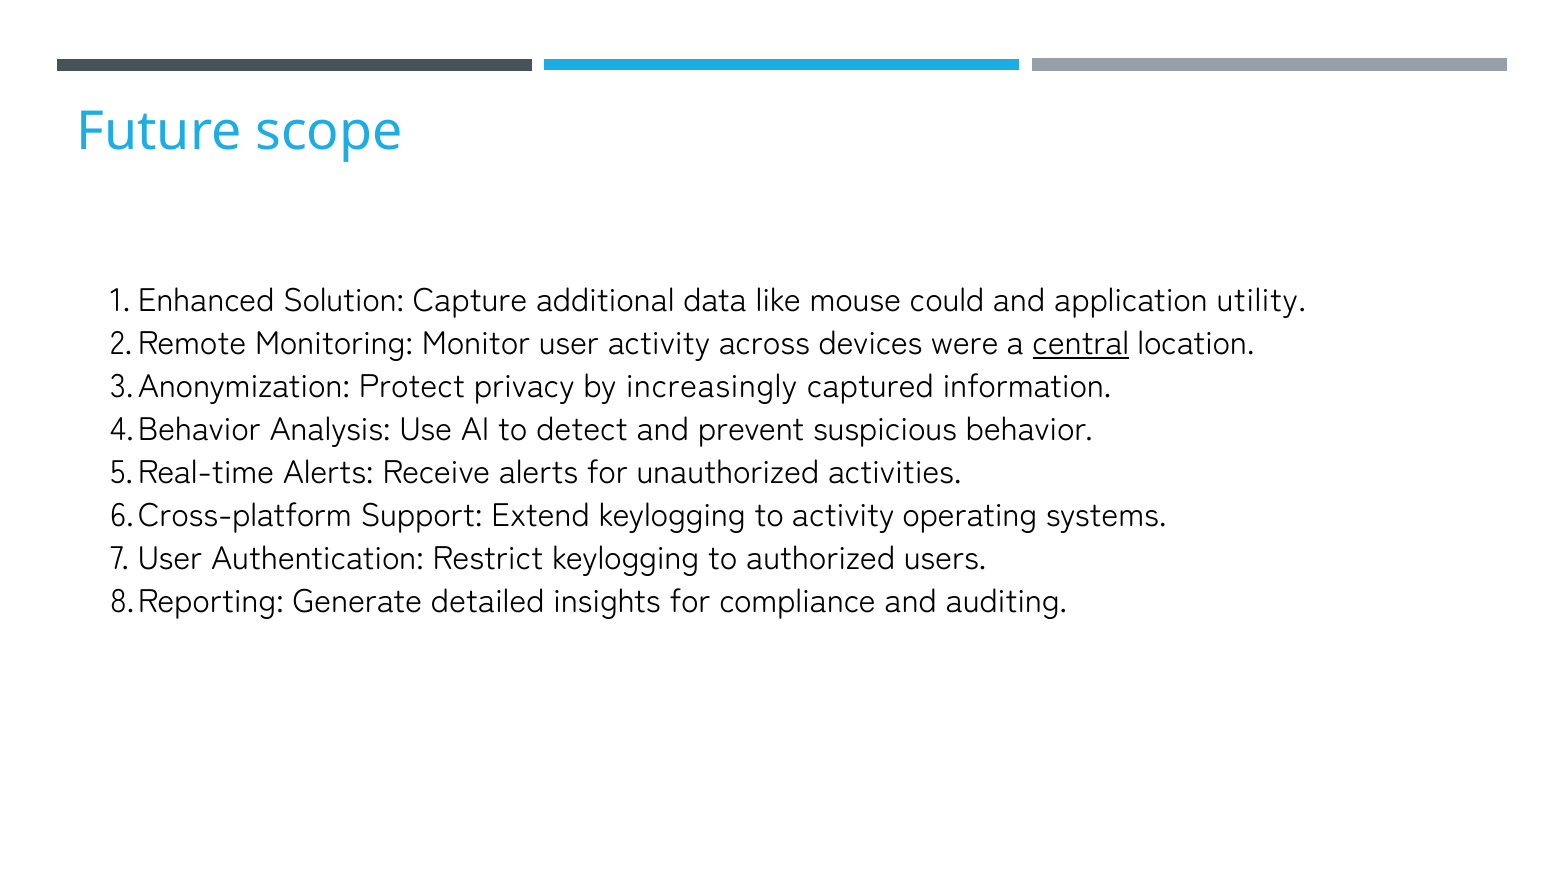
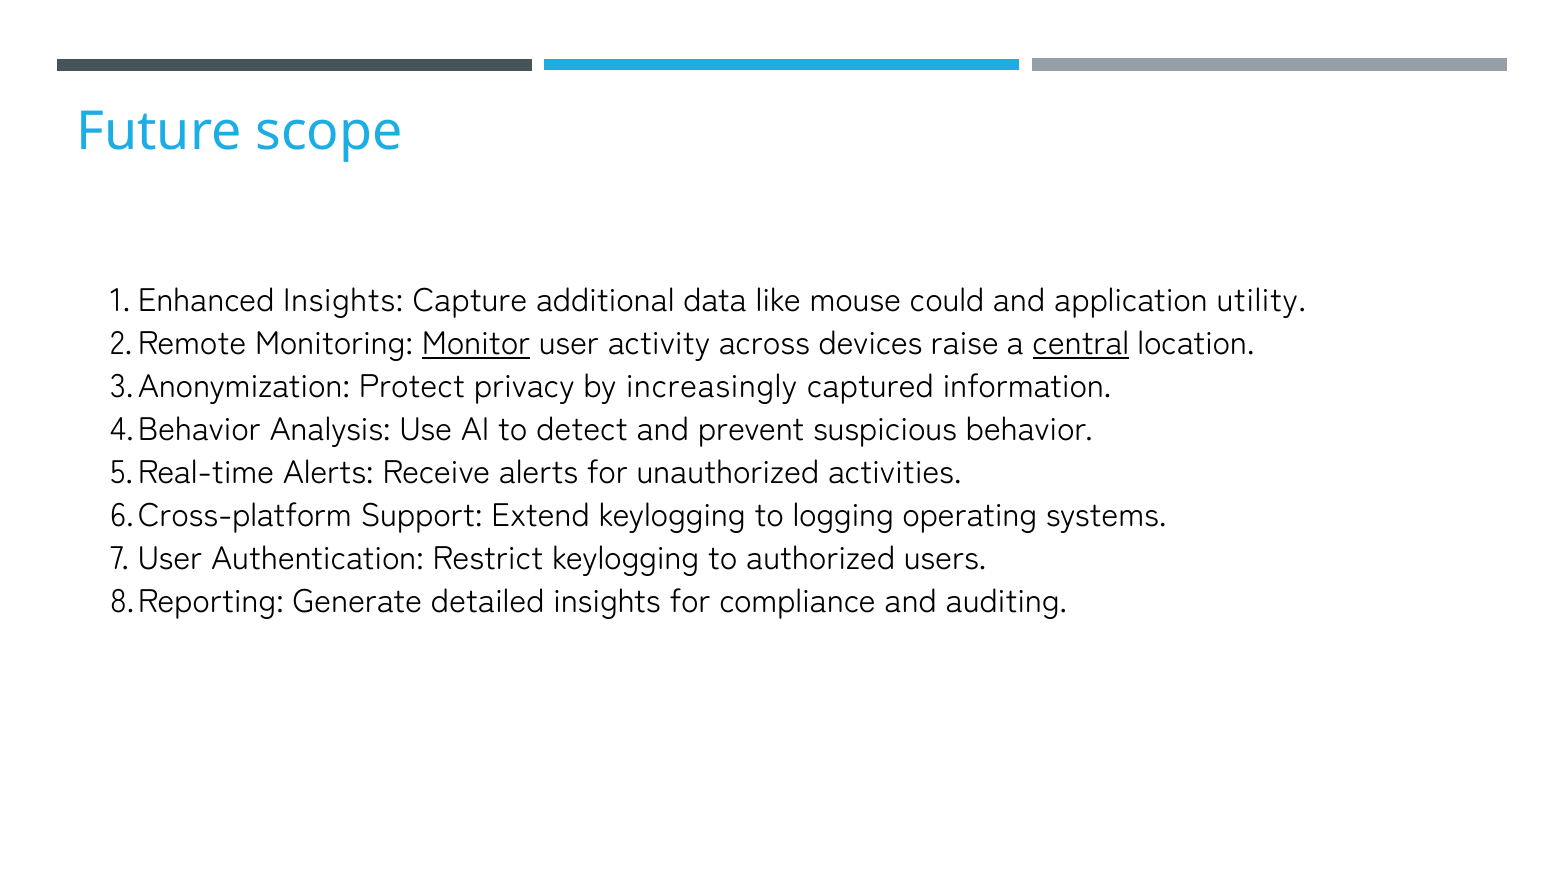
Solution at (344, 301): Solution -> Insights
Monitor underline: none -> present
were: were -> raise
to activity: activity -> logging
